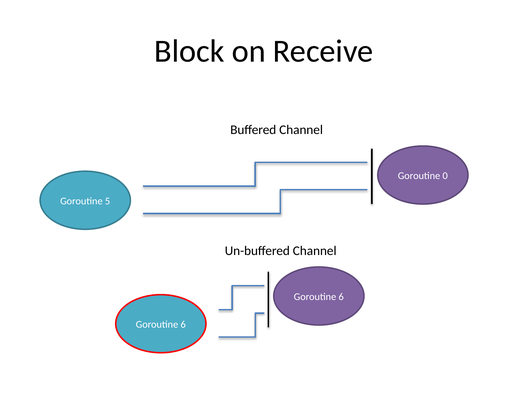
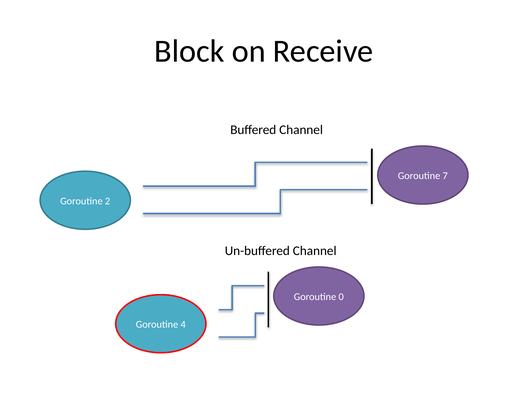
0: 0 -> 7
5: 5 -> 2
6 at (341, 297): 6 -> 0
6 at (183, 324): 6 -> 4
